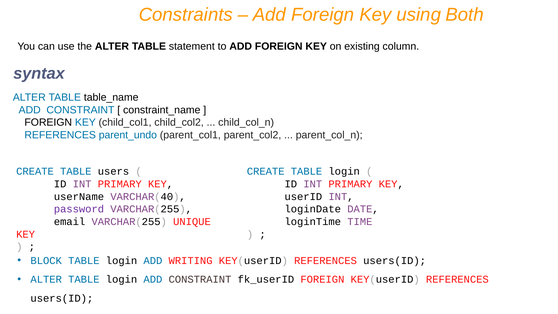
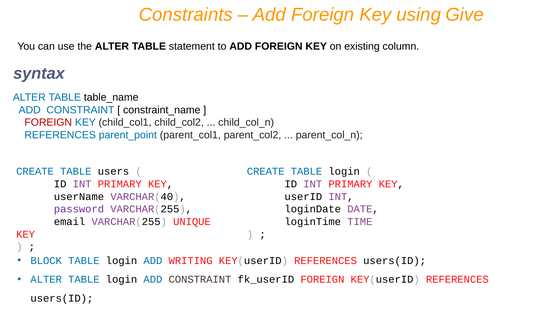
Both: Both -> Give
FOREIGN at (48, 122) colour: black -> red
parent_undo: parent_undo -> parent_point
